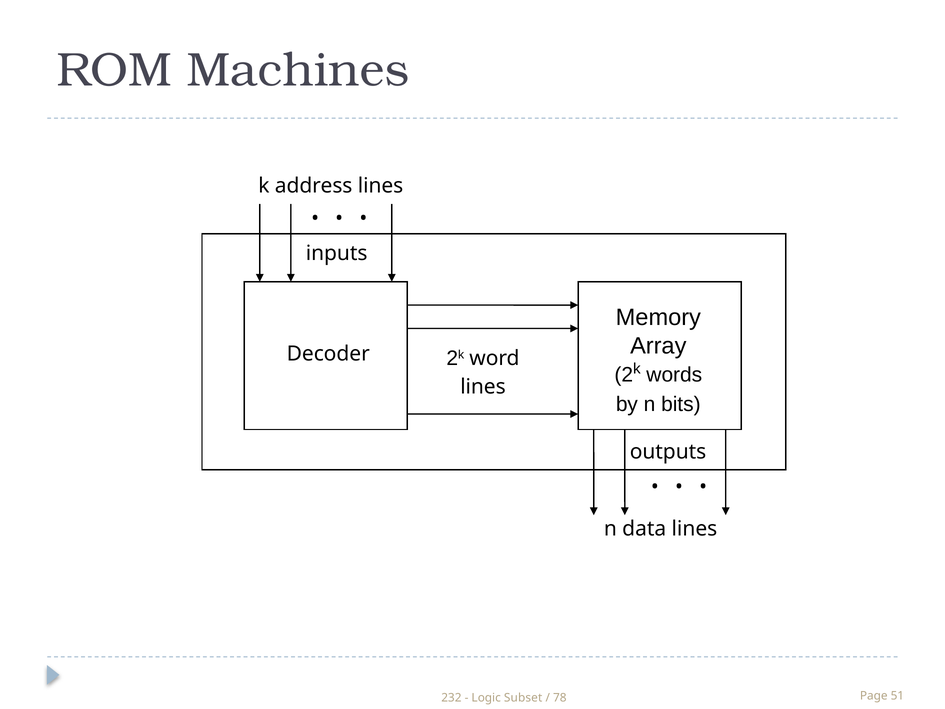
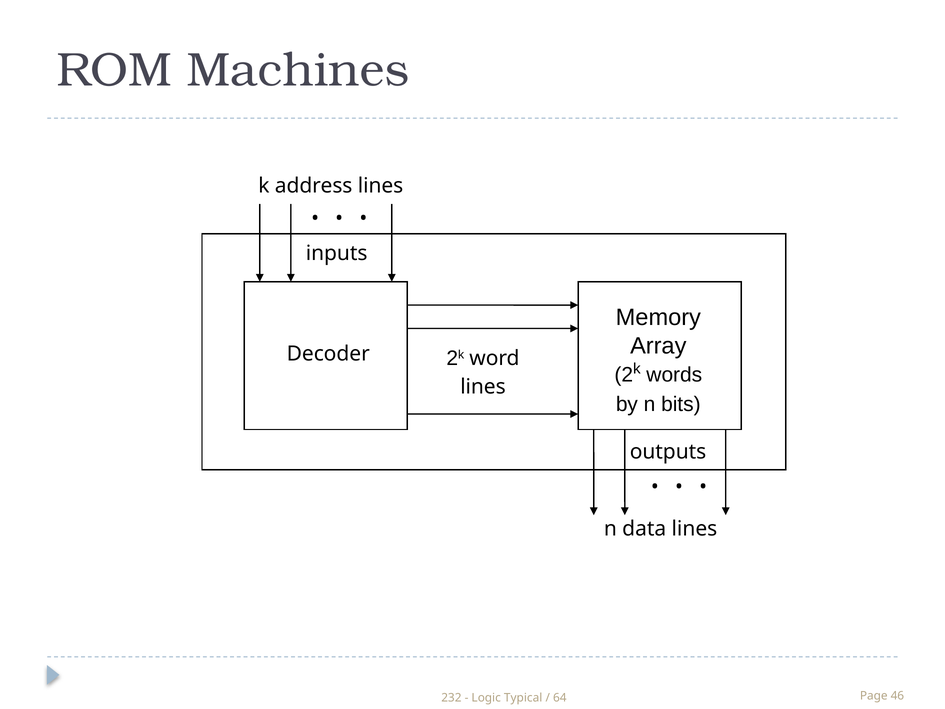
51: 51 -> 46
Subset: Subset -> Typical
78: 78 -> 64
